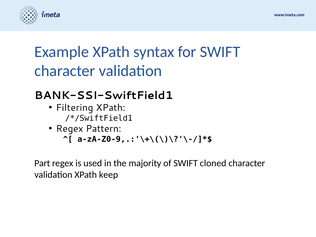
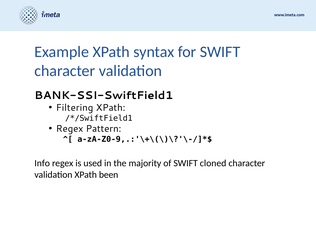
Part: Part -> Info
keep: keep -> been
